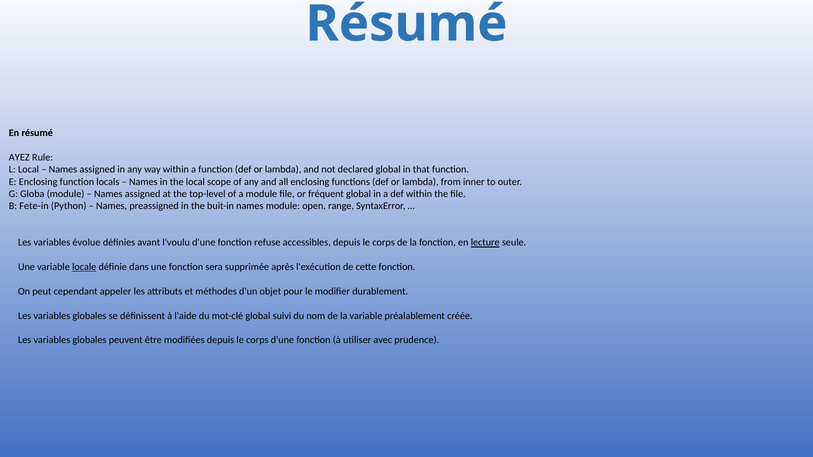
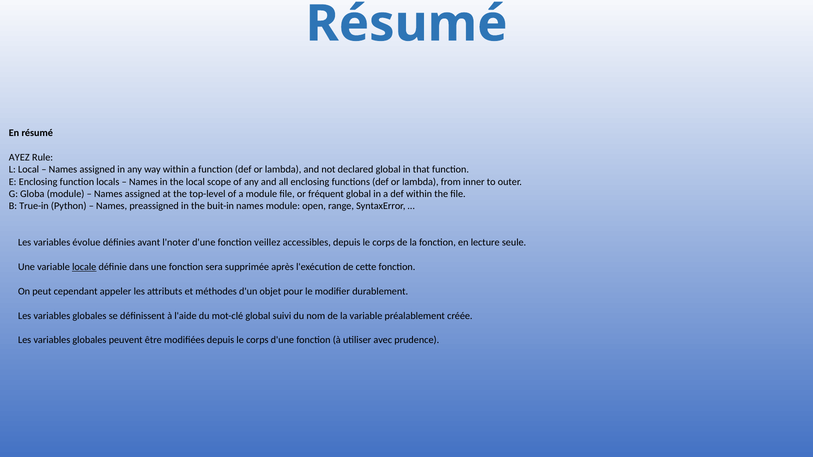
Fete-in: Fete-in -> True-in
l'voulu: l'voulu -> l'noter
refuse: refuse -> veillez
lecture underline: present -> none
